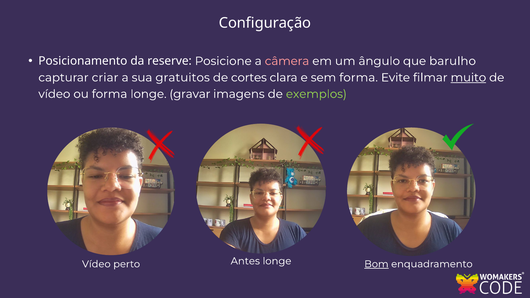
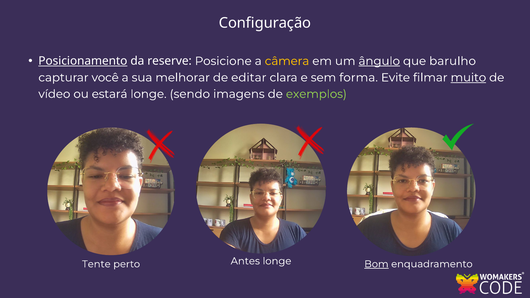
Posicionamento underline: none -> present
câmera colour: pink -> yellow
ângulo underline: none -> present
criar: criar -> você
gratuitos: gratuitos -> melhorar
cortes: cortes -> editar
ou forma: forma -> estará
gravar: gravar -> sendo
Vídeo at (96, 264): Vídeo -> Tente
